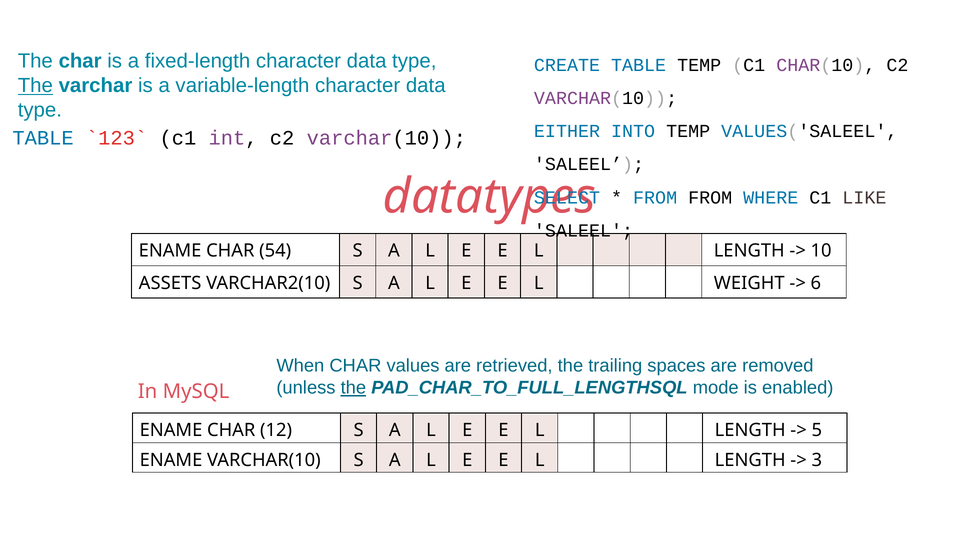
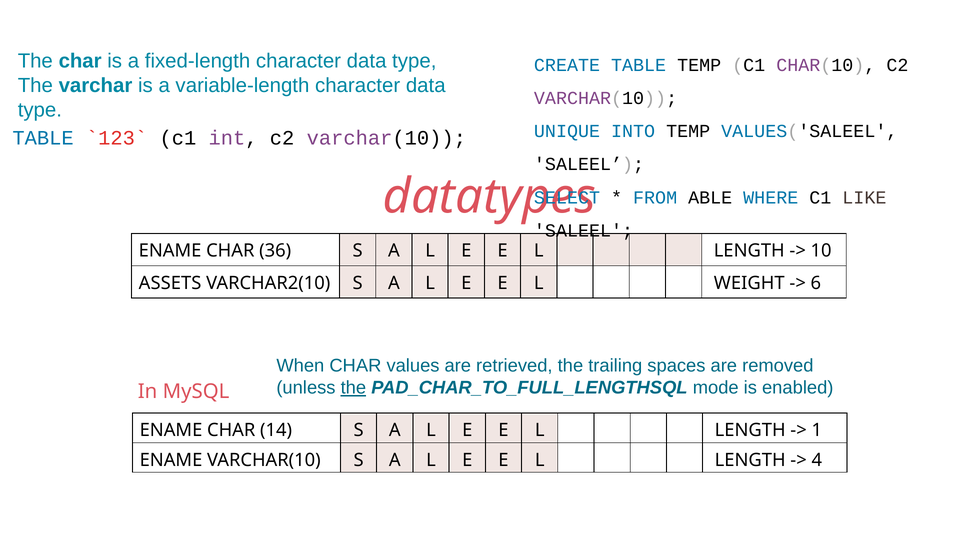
The at (35, 86) underline: present -> none
EITHER: EITHER -> UNIQUE
FROM FROM: FROM -> ABLE
54: 54 -> 36
12: 12 -> 14
5: 5 -> 1
3: 3 -> 4
